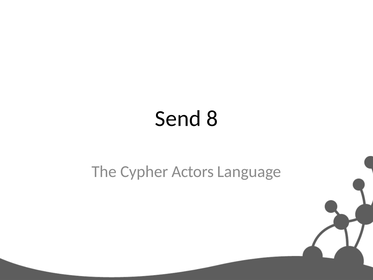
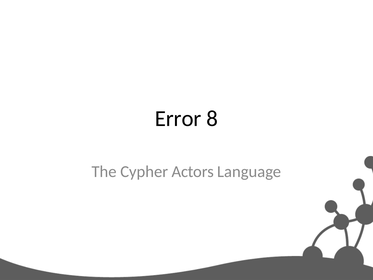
Send: Send -> Error
